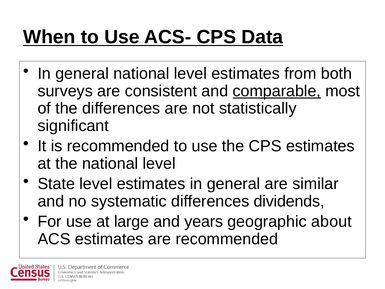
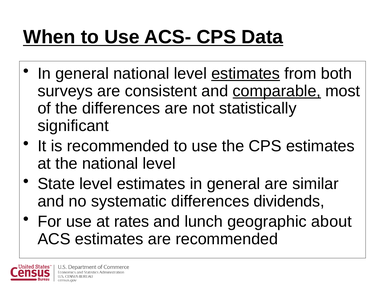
estimates at (246, 74) underline: none -> present
large: large -> rates
years: years -> lunch
